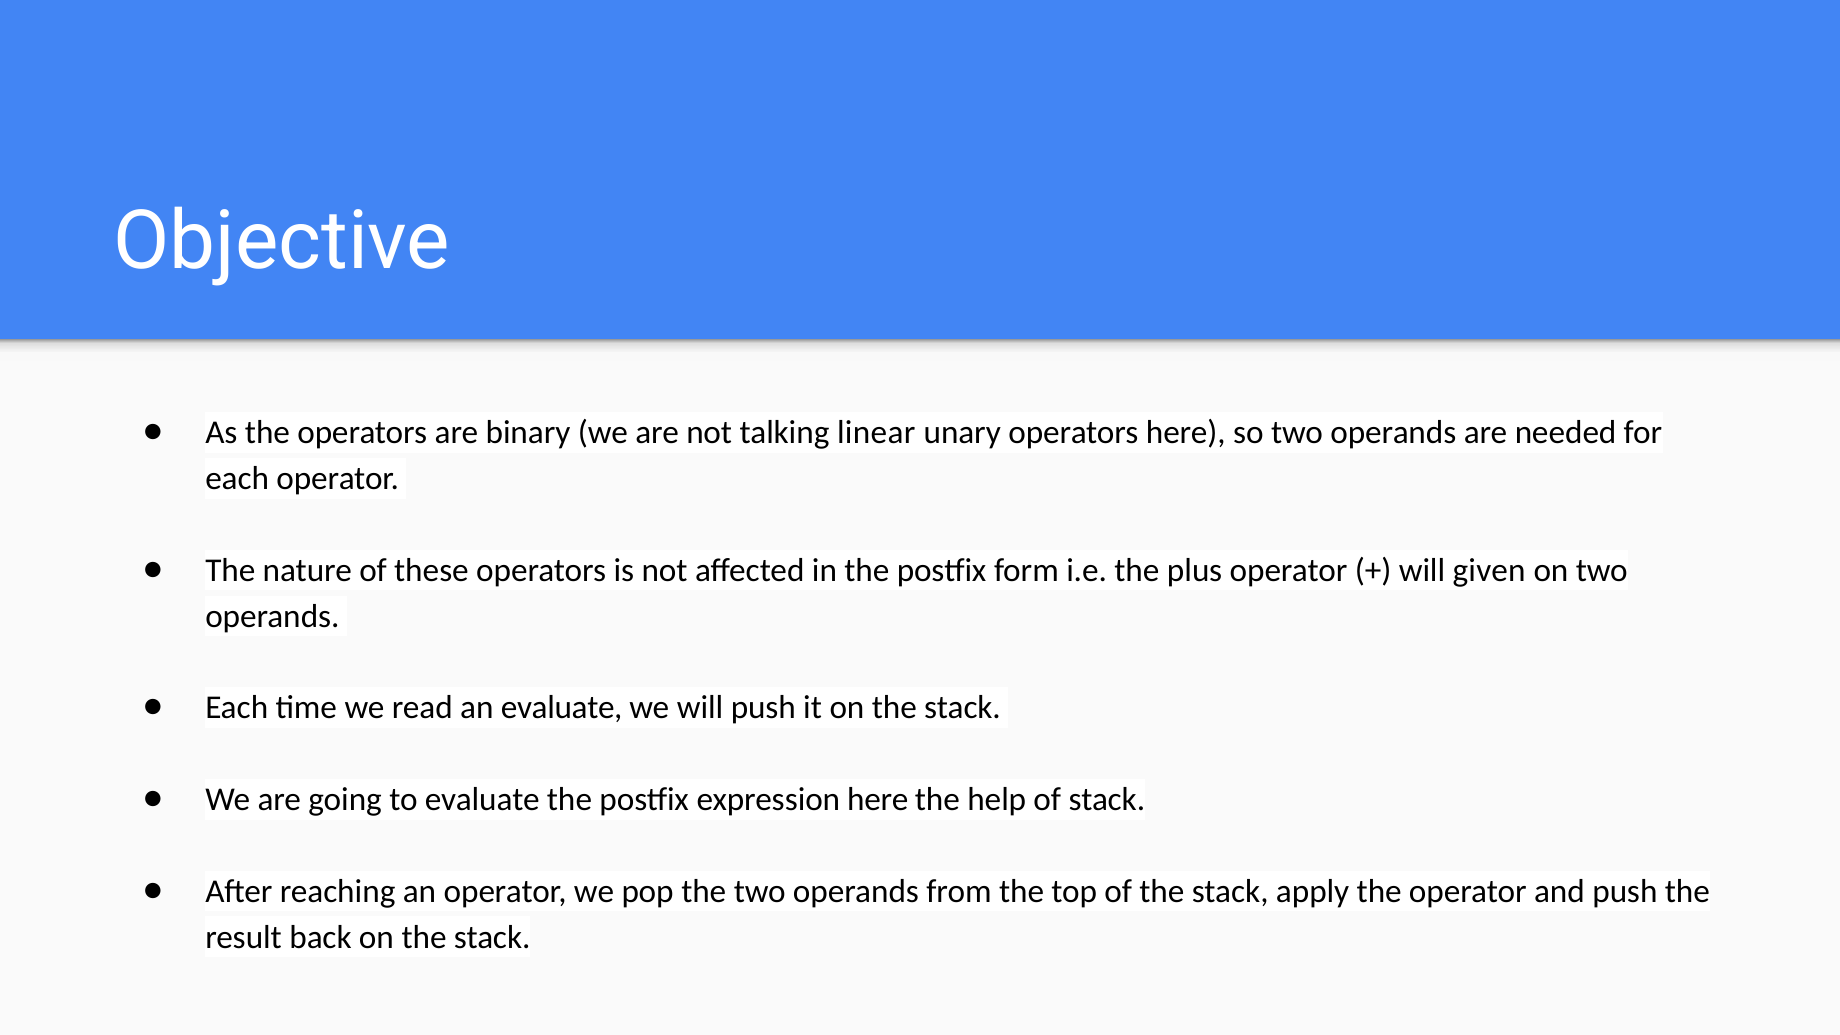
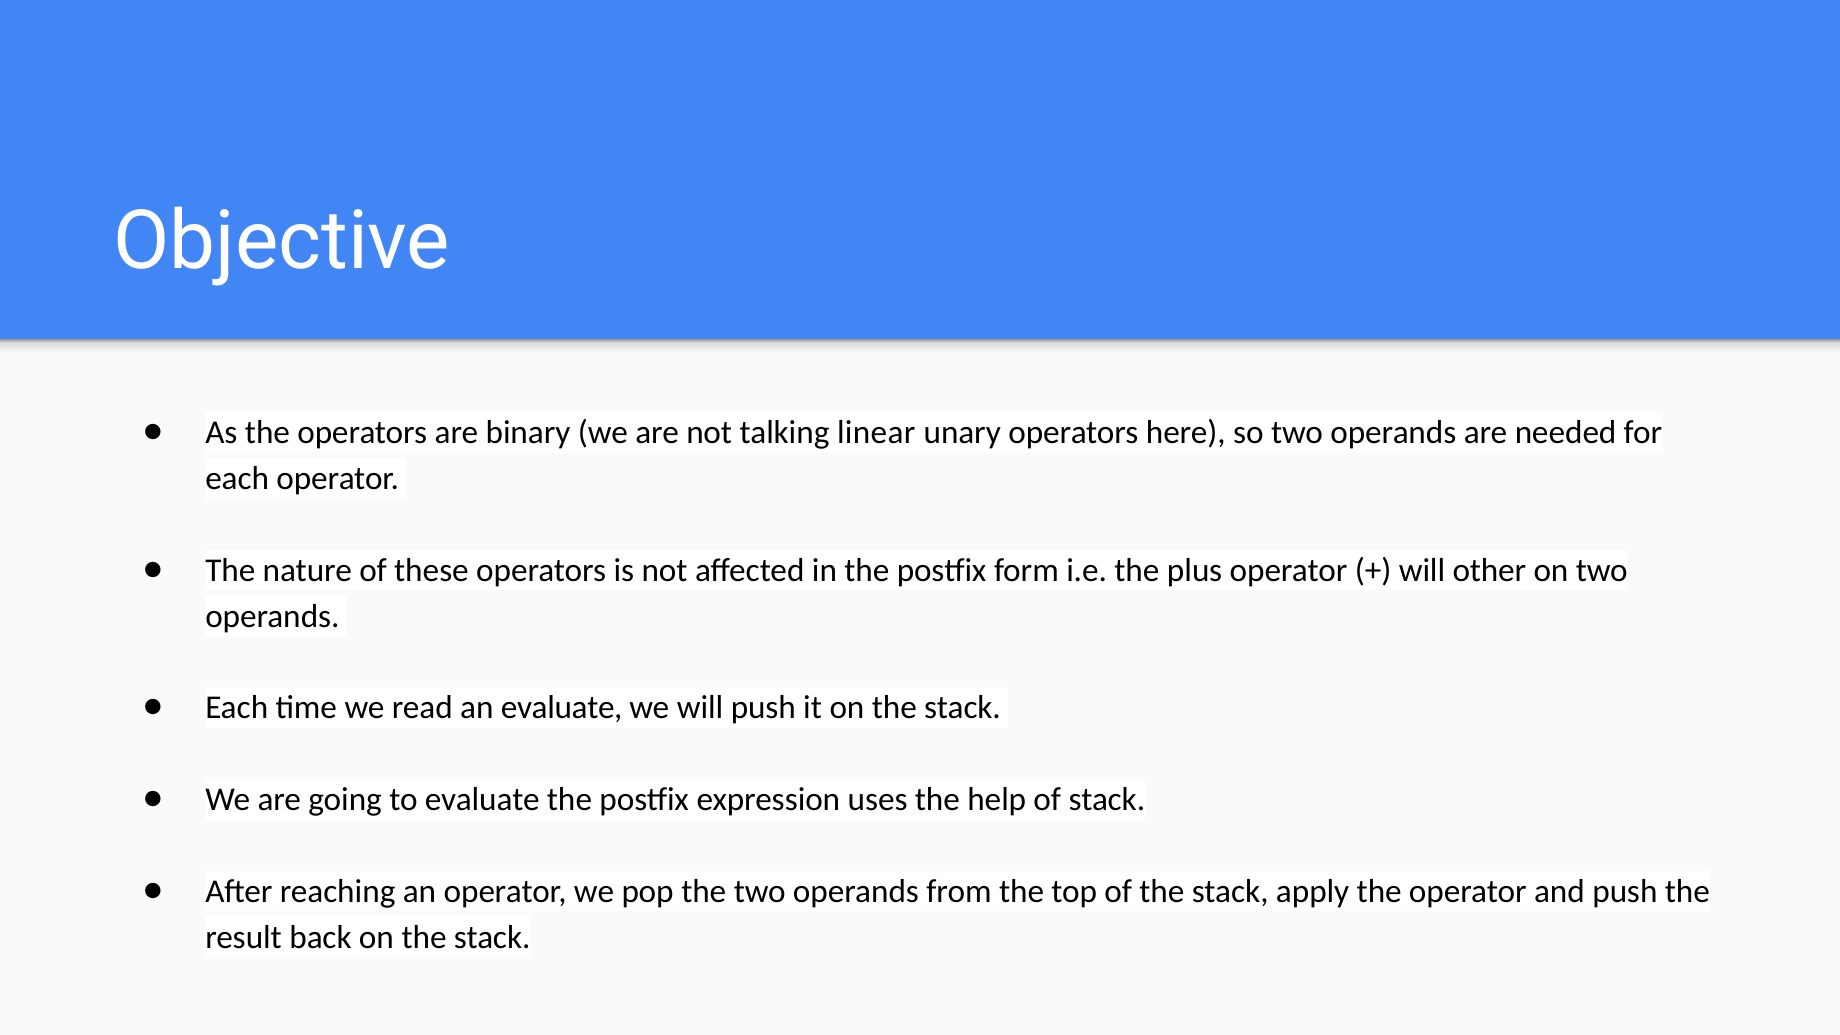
given: given -> other
expression here: here -> uses
